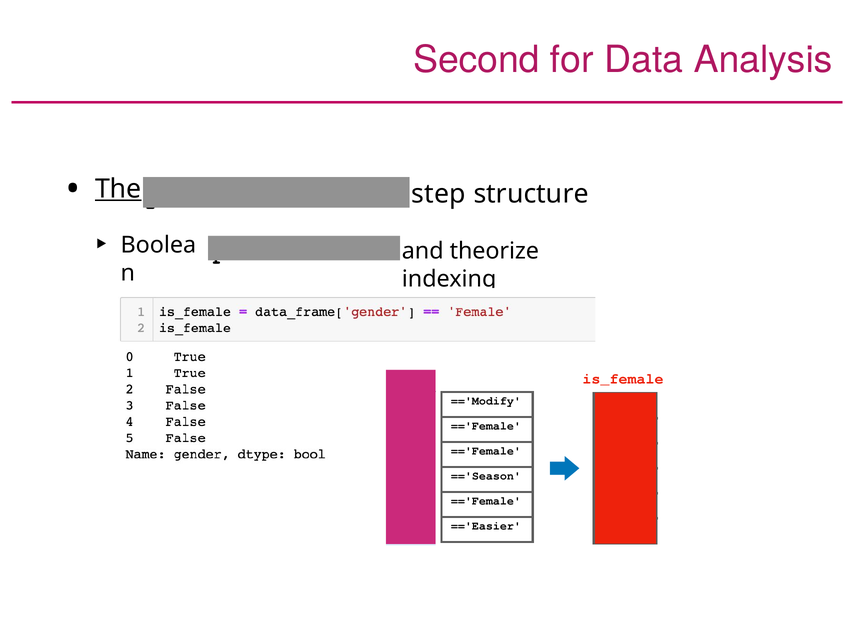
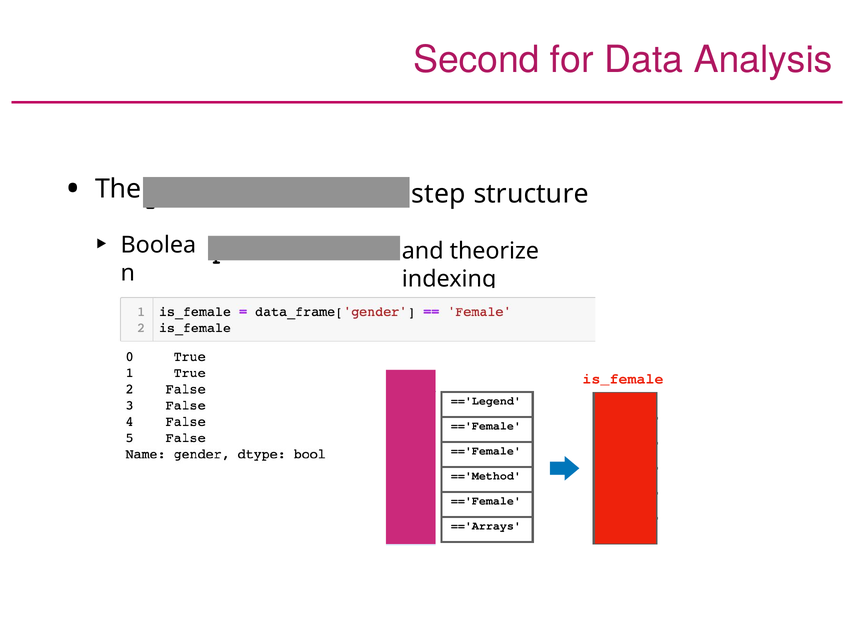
The underline: present -> none
=='Modify: =='Modify -> =='Legend
=='Season: =='Season -> =='Method
=='Easier: =='Easier -> =='Arrays
